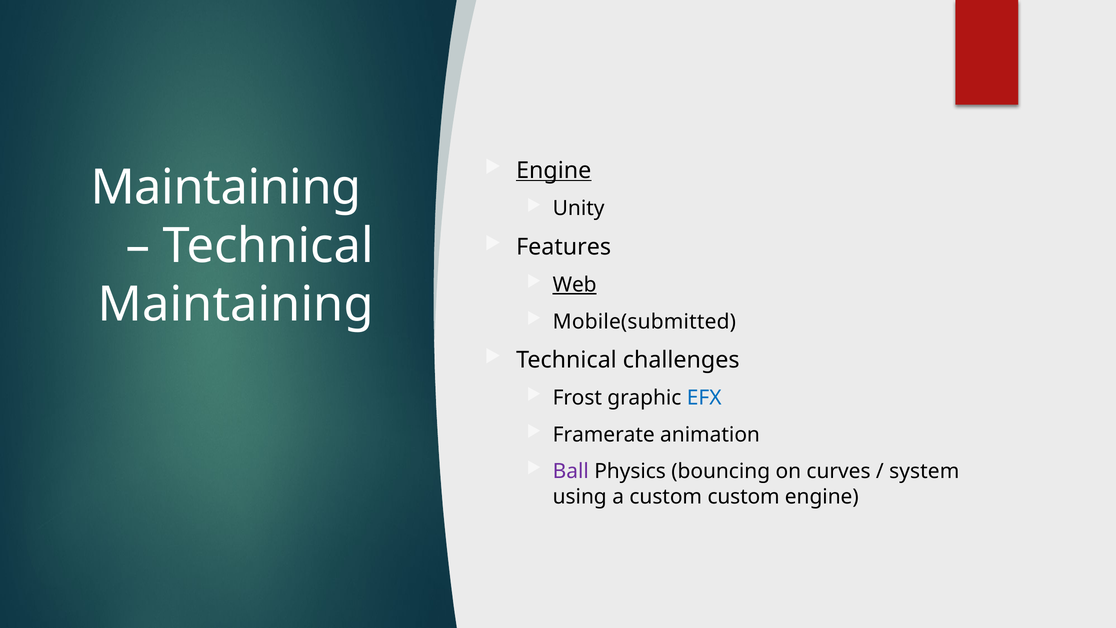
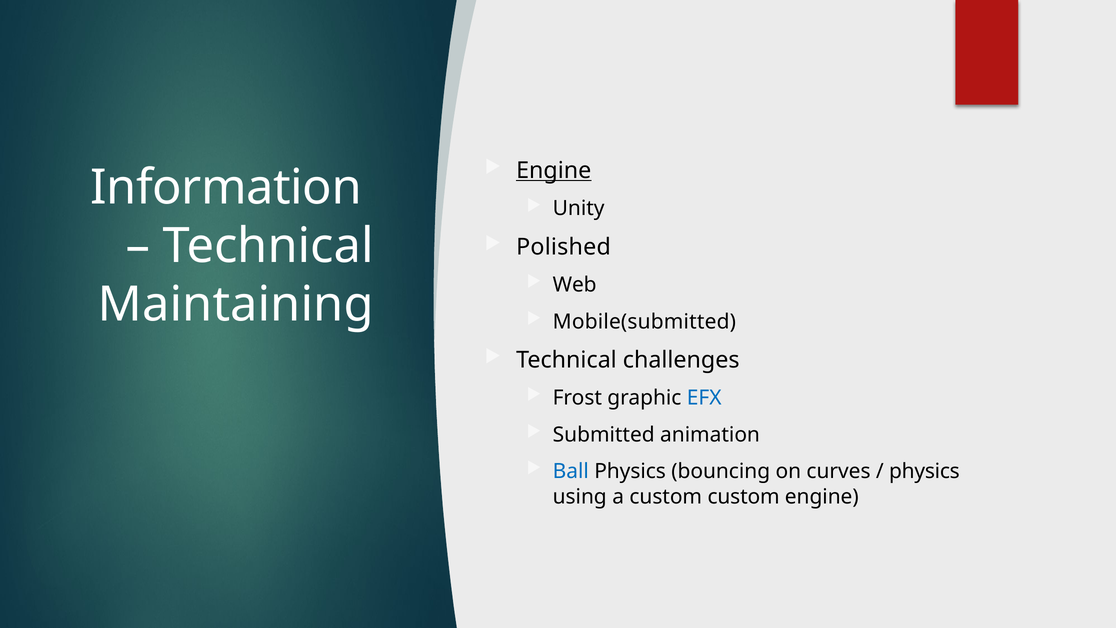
Maintaining at (226, 188): Maintaining -> Information
Features: Features -> Polished
Web underline: present -> none
Framerate: Framerate -> Submitted
Ball colour: purple -> blue
system at (924, 471): system -> physics
